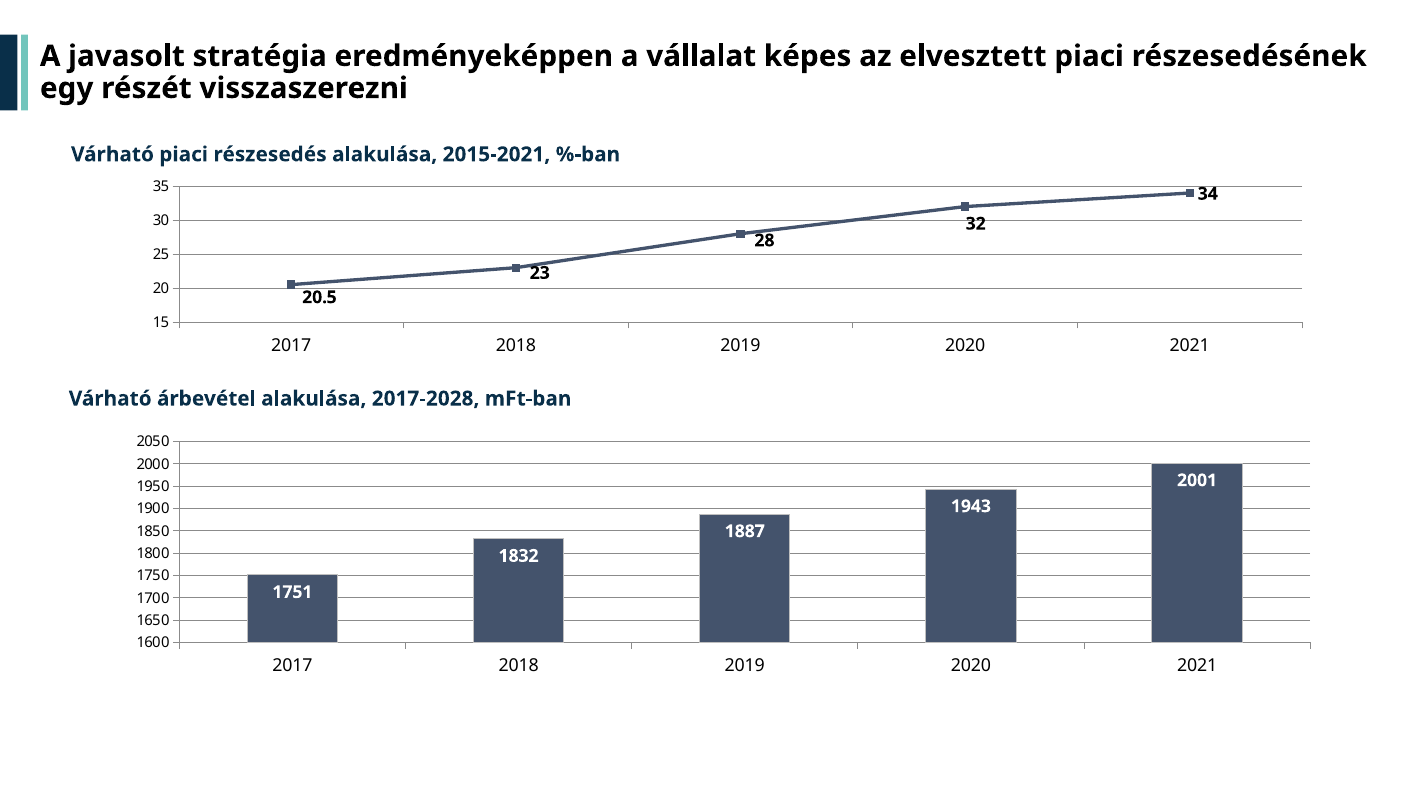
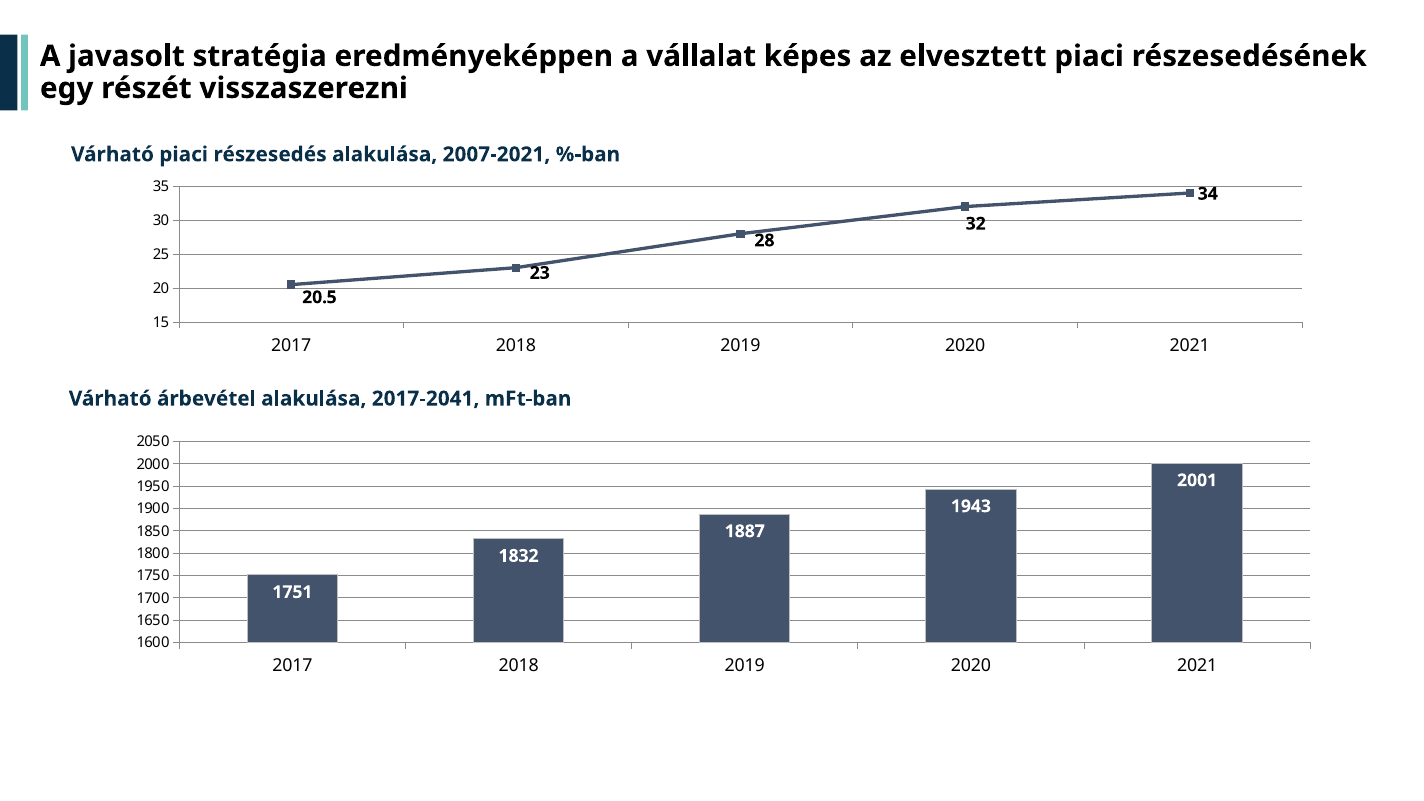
2015-2021: 2015-2021 -> 2007-2021
2017-2028: 2017-2028 -> 2017-2041
